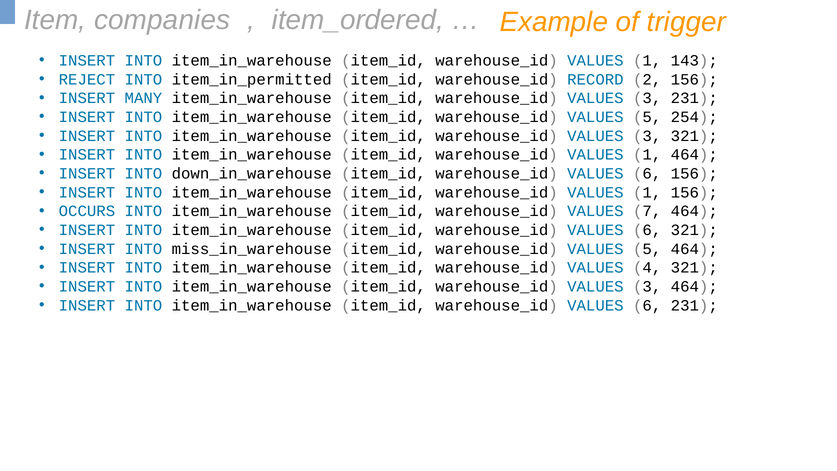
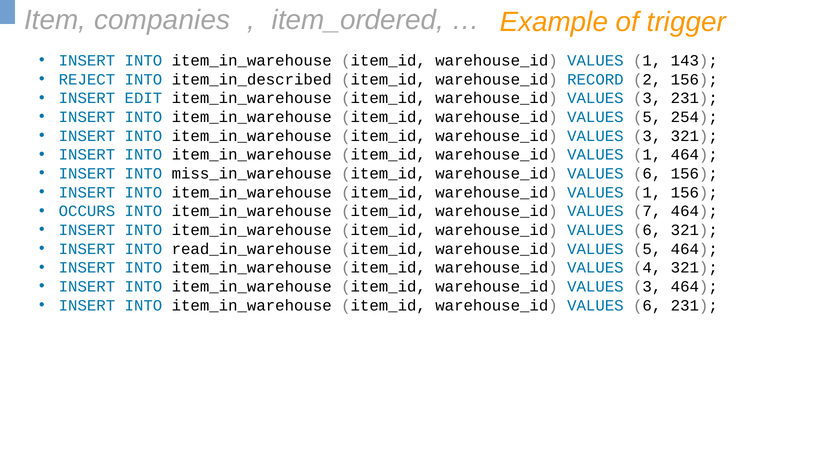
item_in_permitted: item_in_permitted -> item_in_described
MANY: MANY -> EDIT
down_in_warehouse: down_in_warehouse -> miss_in_warehouse
miss_in_warehouse: miss_in_warehouse -> read_in_warehouse
